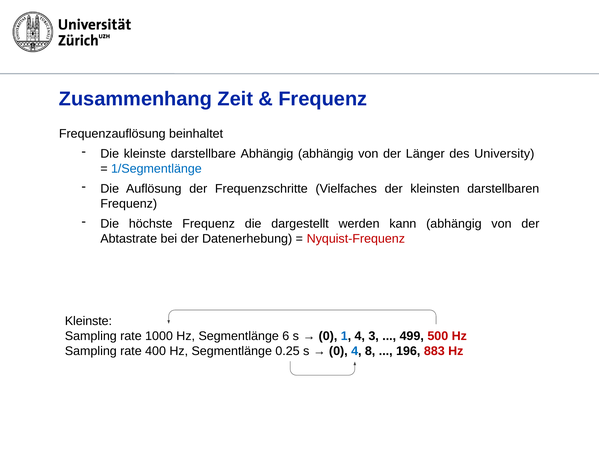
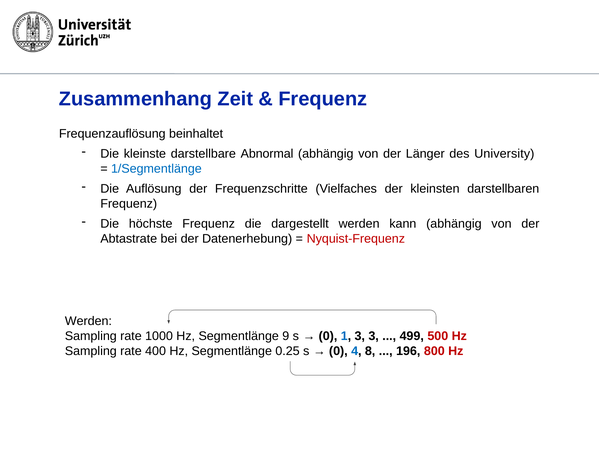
darstellbare Abhängig: Abhängig -> Abnormal
Kleinste at (88, 321): Kleinste -> Werden
6: 6 -> 9
1 4: 4 -> 3
883: 883 -> 800
